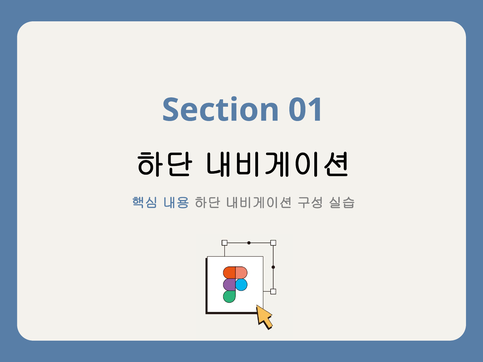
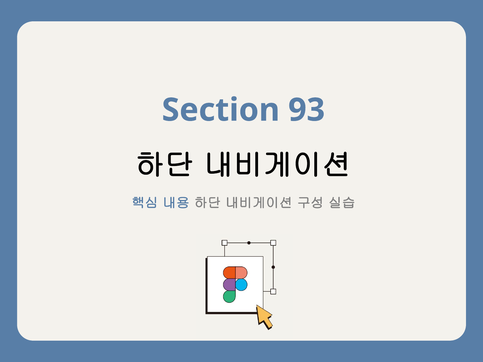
01: 01 -> 93
